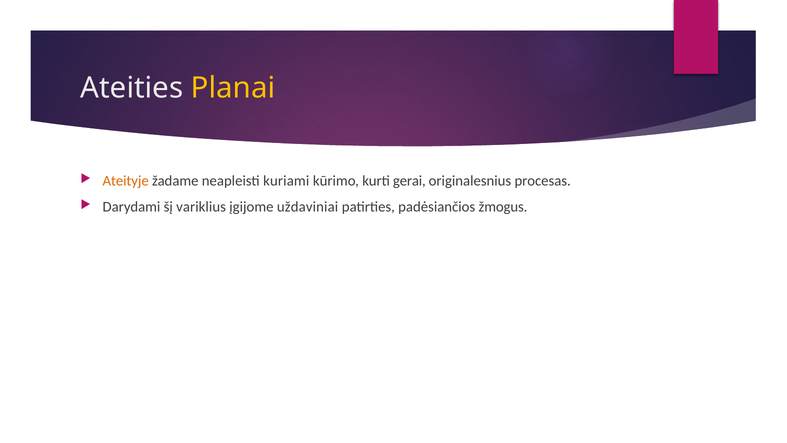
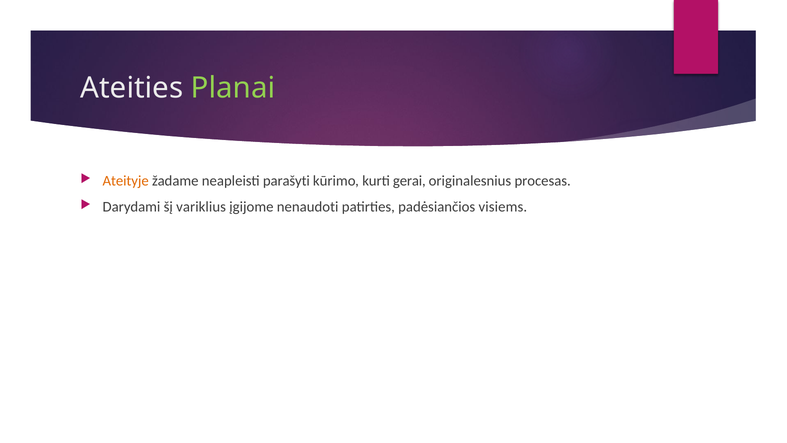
Planai colour: yellow -> light green
kuriami: kuriami -> parašyti
uždaviniai: uždaviniai -> nenaudoti
žmogus: žmogus -> visiems
